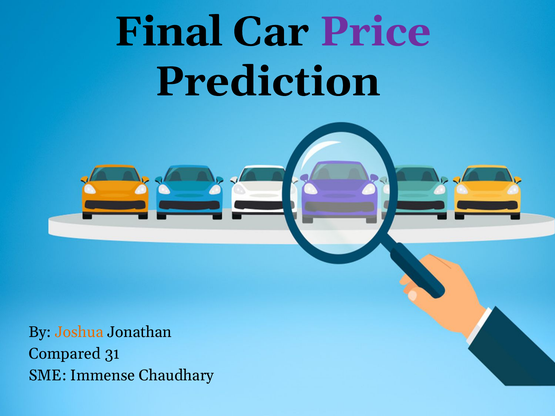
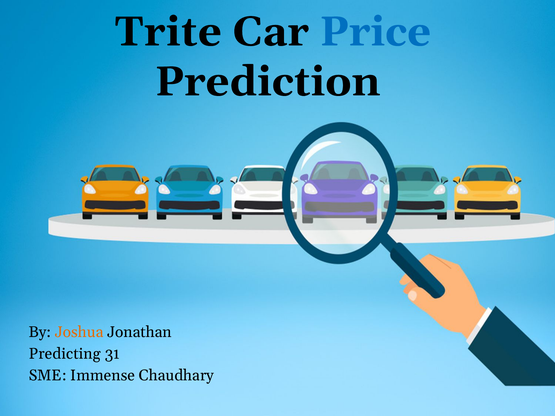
Final: Final -> Trite
Price colour: purple -> blue
Compared: Compared -> Predicting
